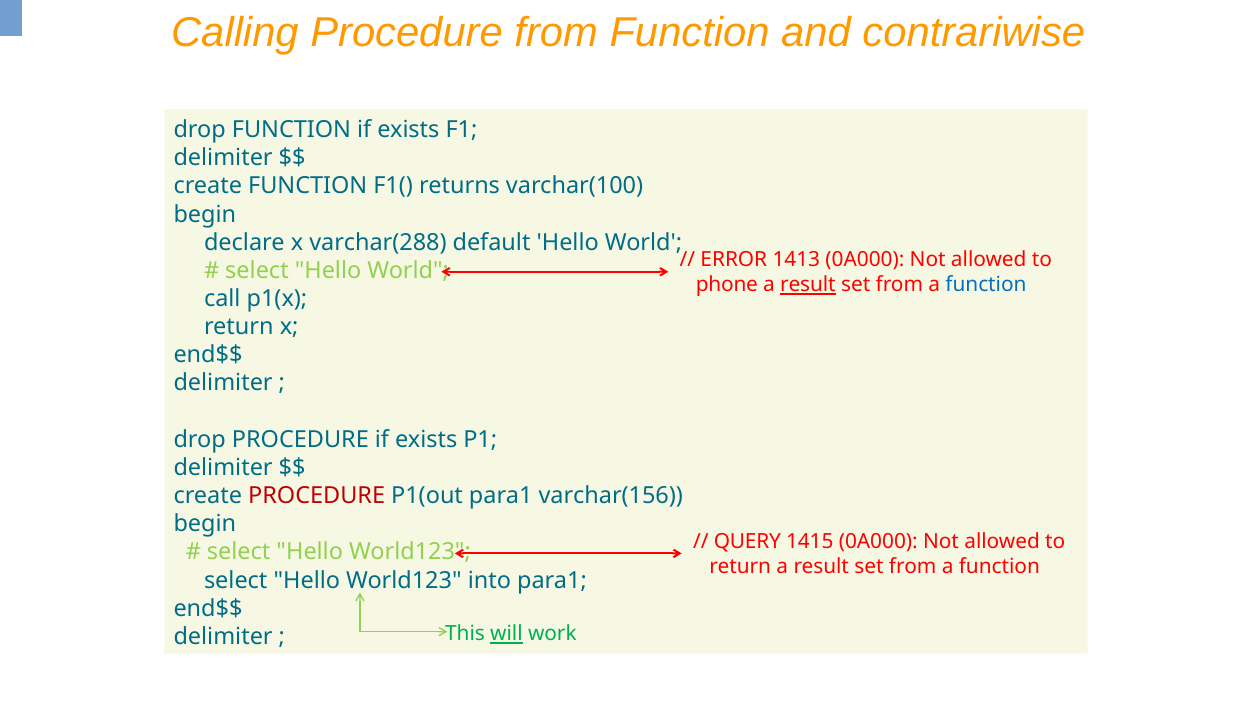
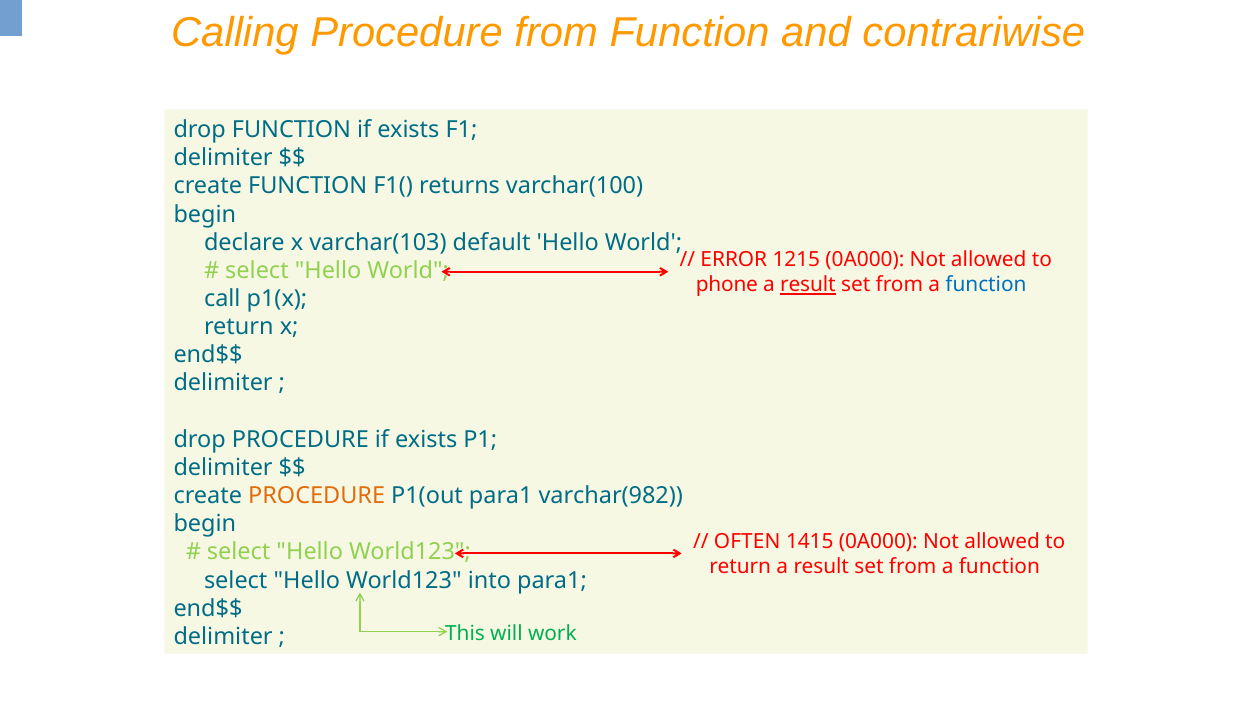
varchar(288: varchar(288 -> varchar(103
1413: 1413 -> 1215
PROCEDURE at (317, 496) colour: red -> orange
varchar(156: varchar(156 -> varchar(982
QUERY: QUERY -> OFTEN
will underline: present -> none
